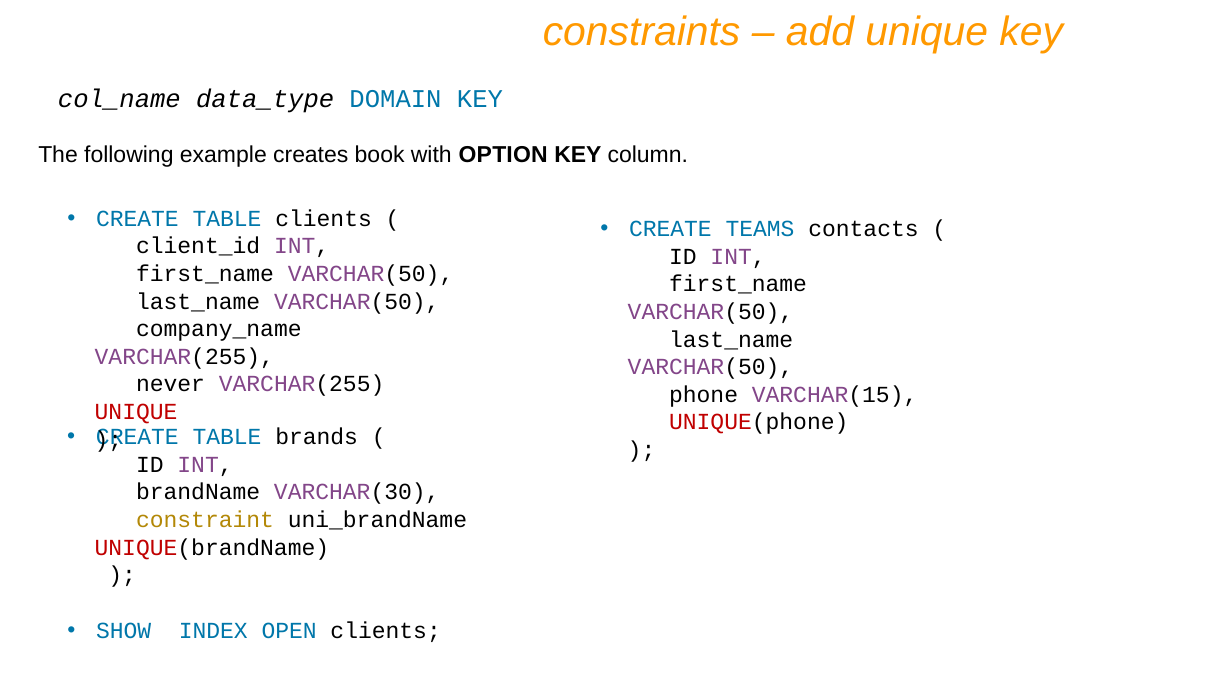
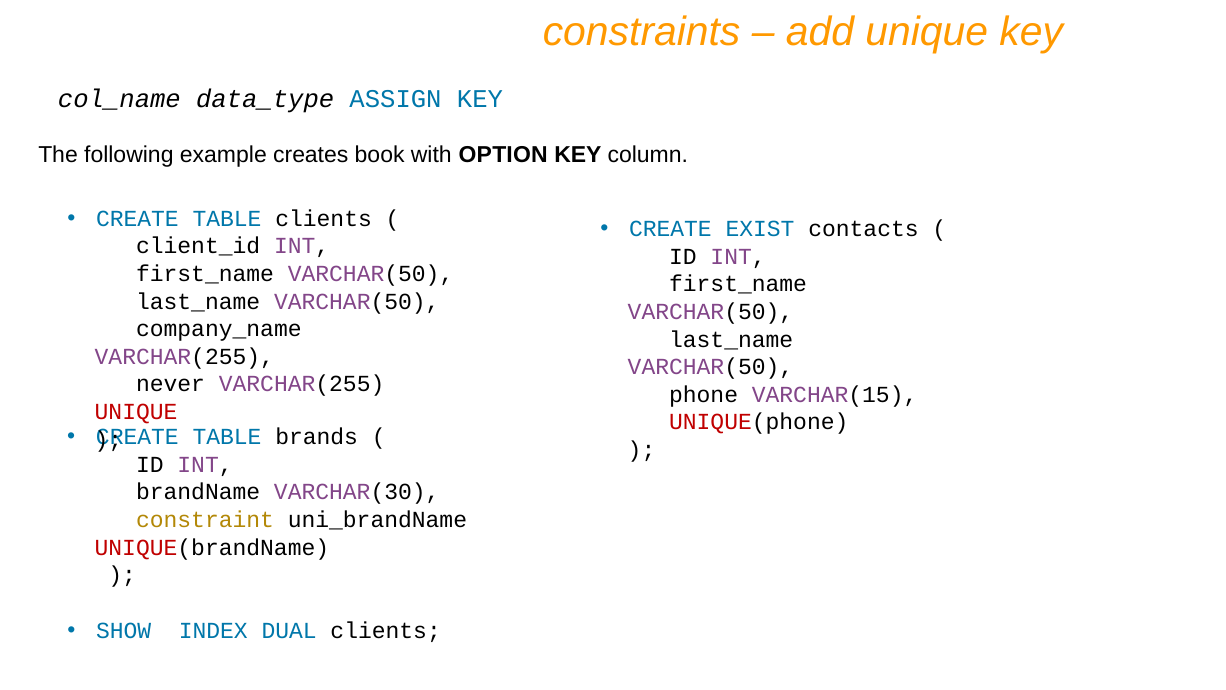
DOMAIN: DOMAIN -> ASSIGN
TEAMS: TEAMS -> EXIST
OPEN: OPEN -> DUAL
